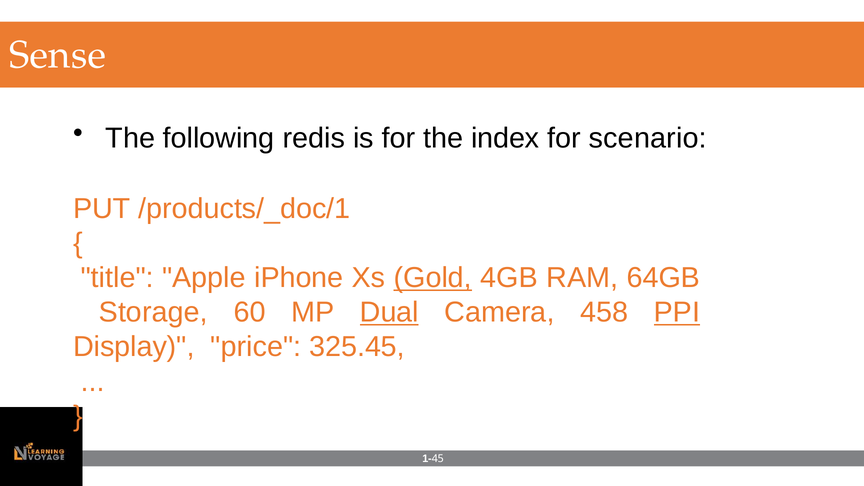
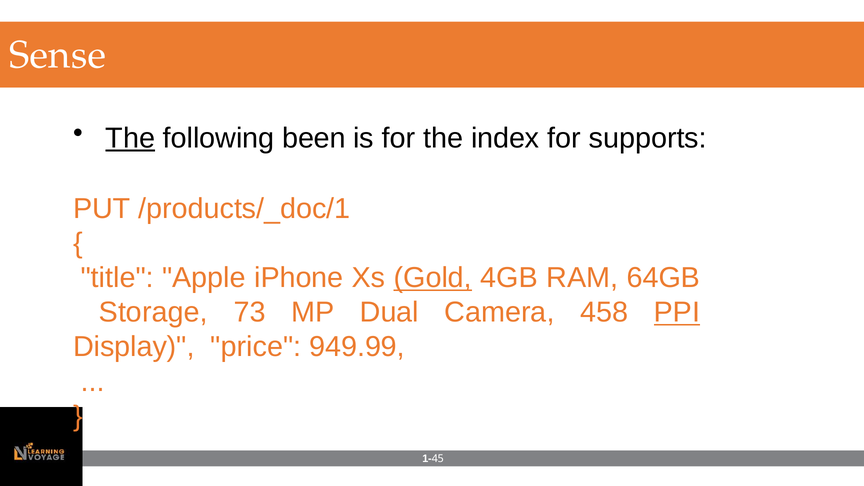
The at (130, 138) underline: none -> present
redis: redis -> been
scenario: scenario -> supports
60: 60 -> 73
Dual underline: present -> none
325.45: 325.45 -> 949.99
